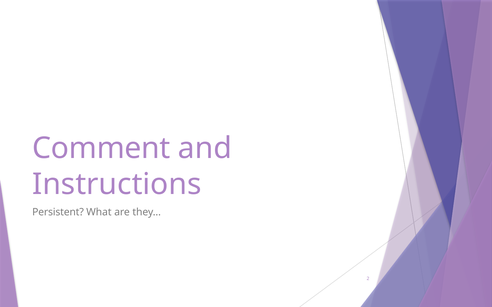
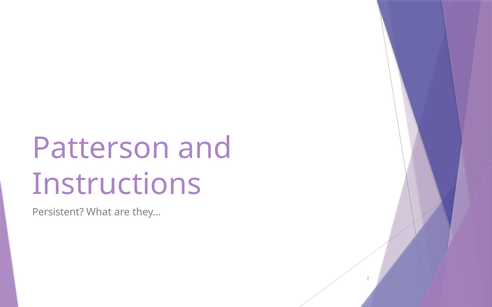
Comment: Comment -> Patterson
